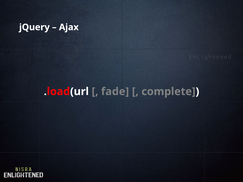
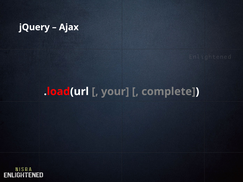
fade: fade -> your
